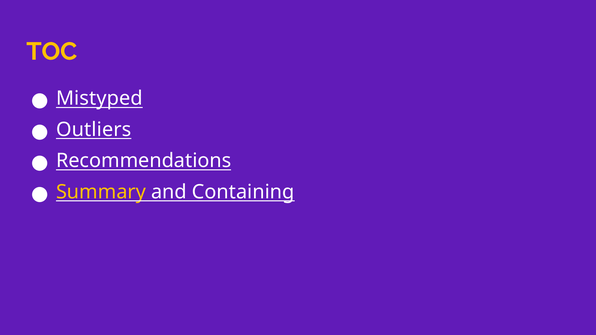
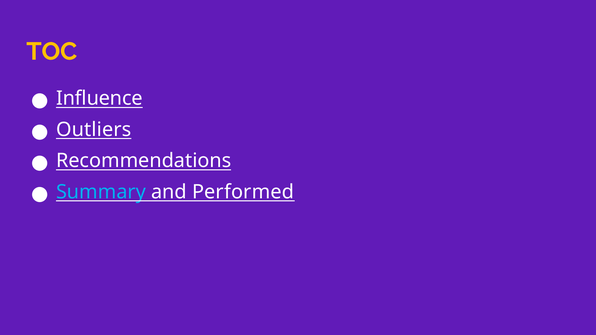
Mistyped: Mistyped -> Influence
Summary colour: yellow -> light blue
Containing: Containing -> Performed
